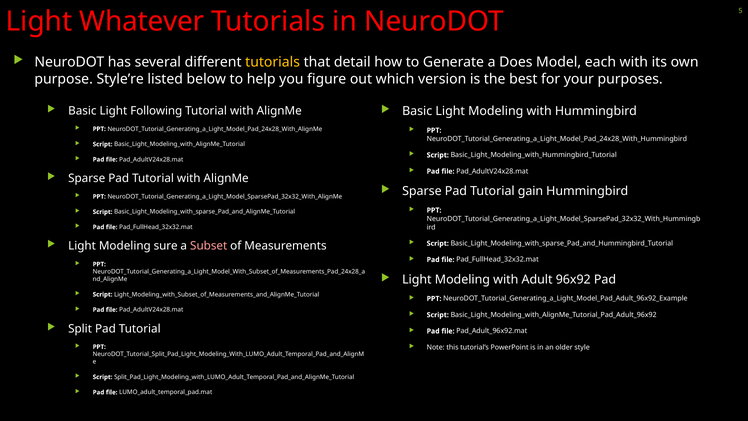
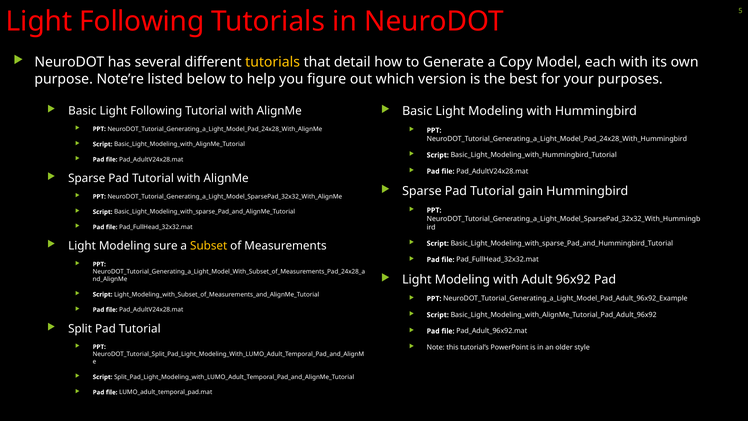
Whatever at (142, 22): Whatever -> Following
Does: Does -> Copy
Style’re: Style’re -> Note’re
Subset colour: pink -> yellow
